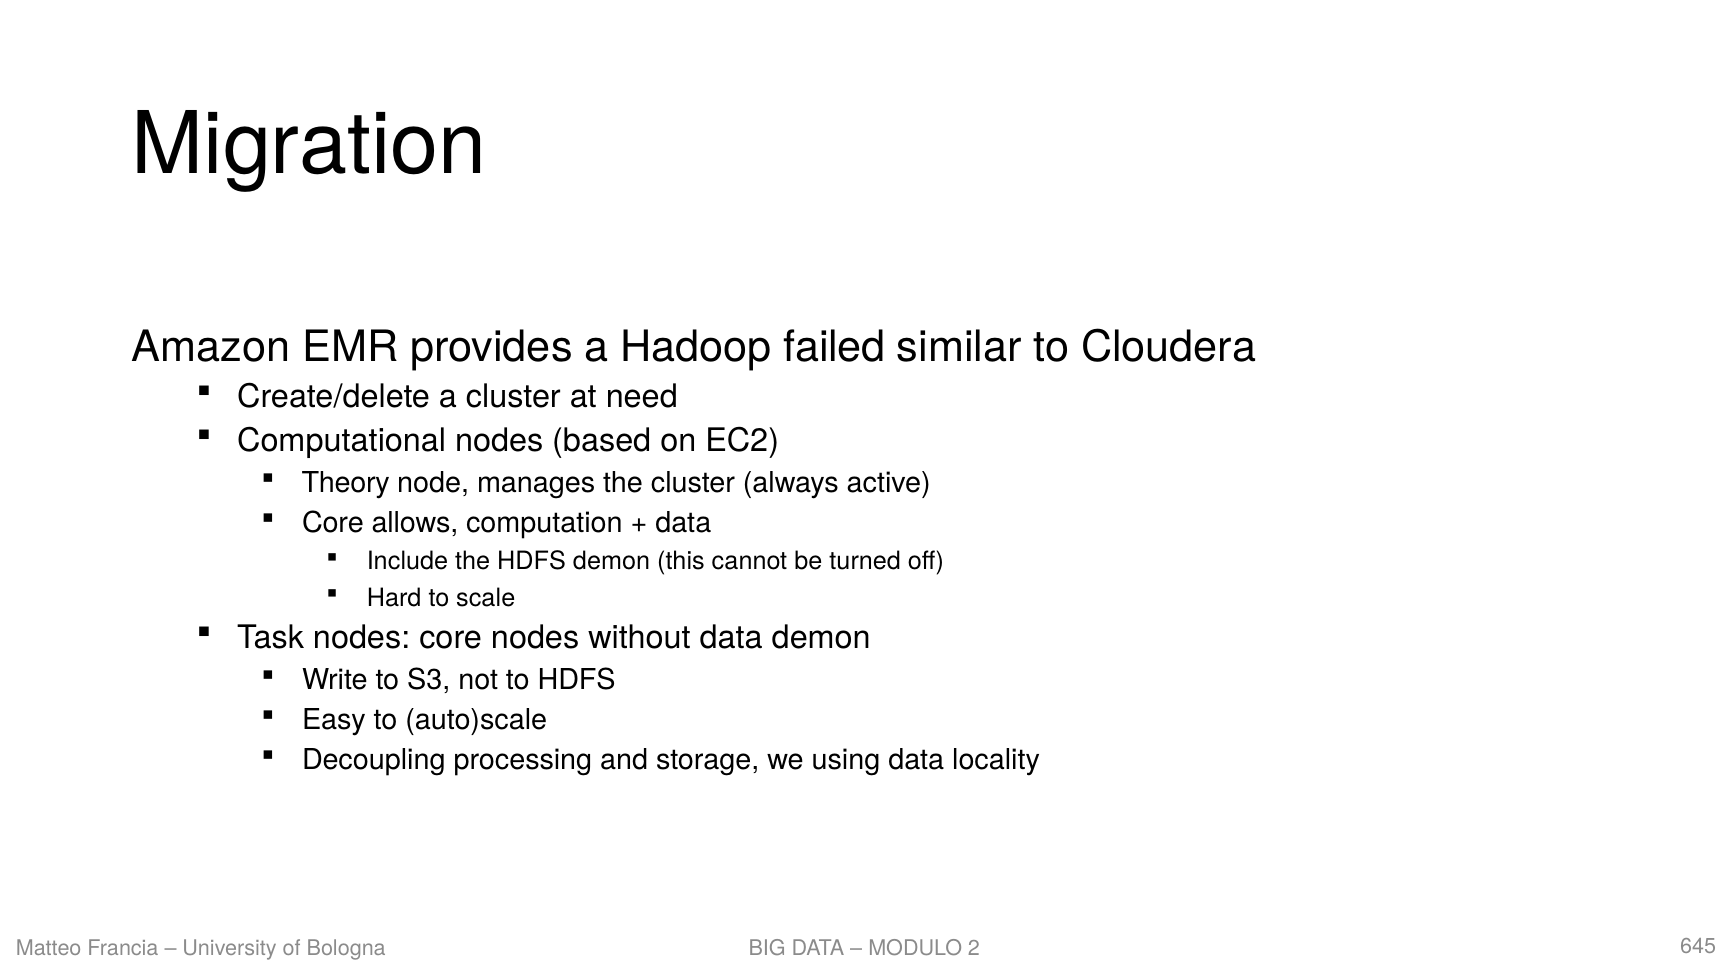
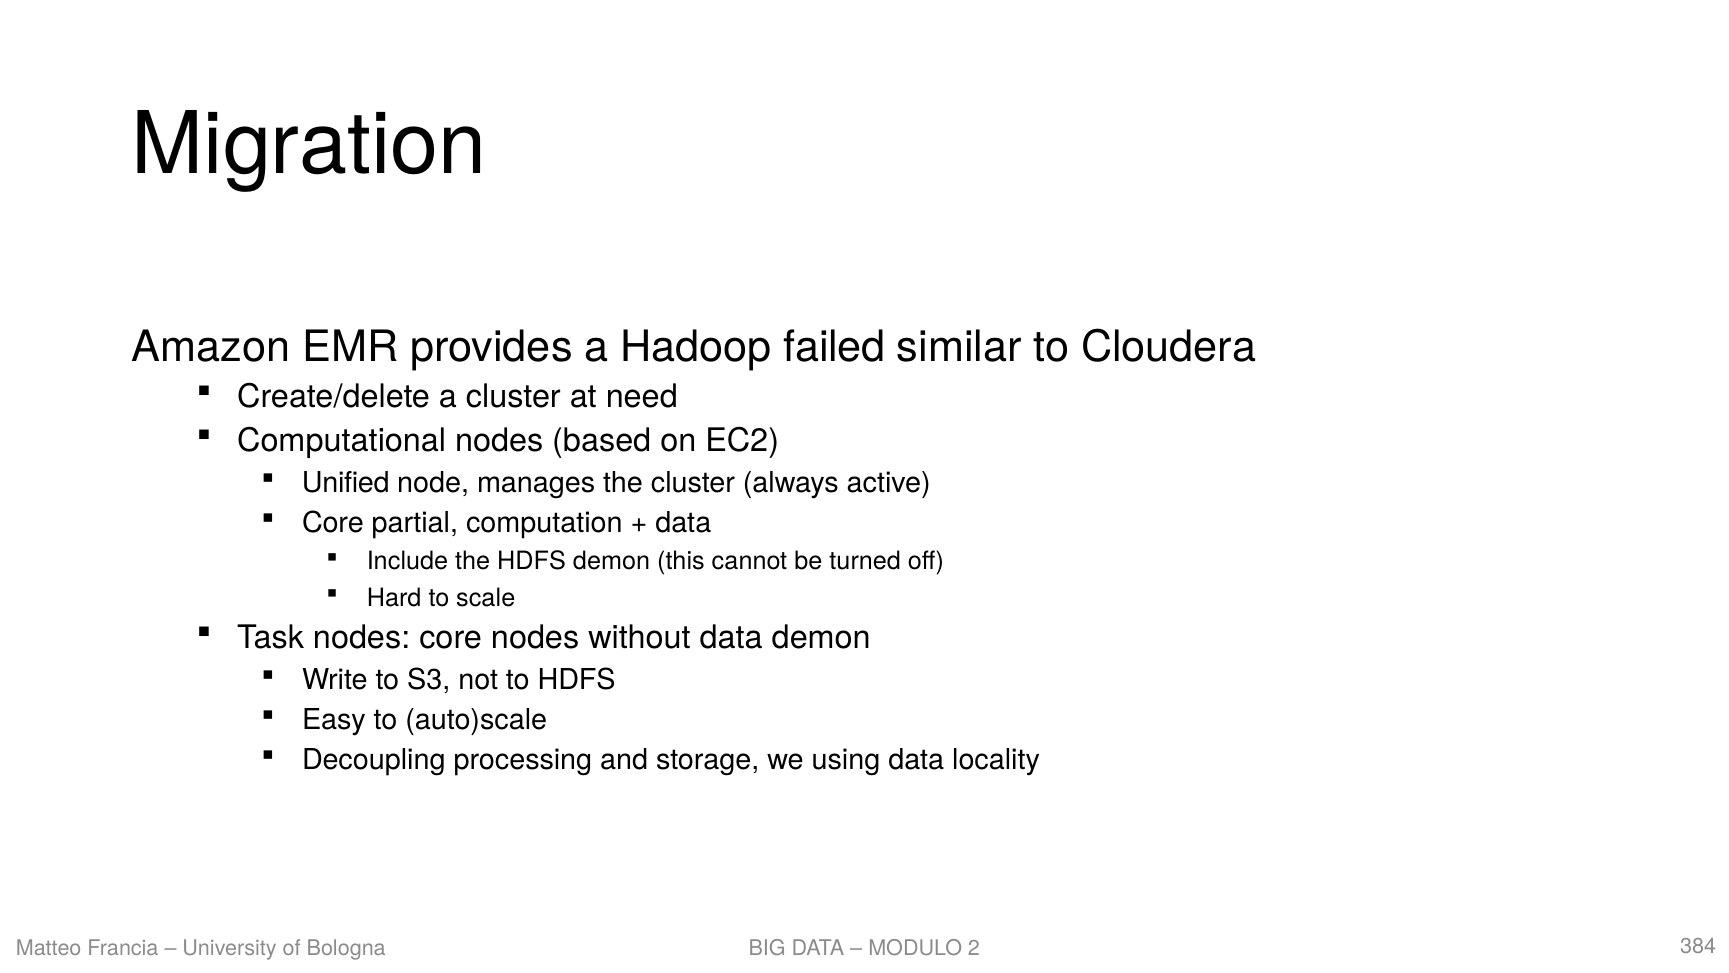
Theory: Theory -> Unified
allows: allows -> partial
645: 645 -> 384
